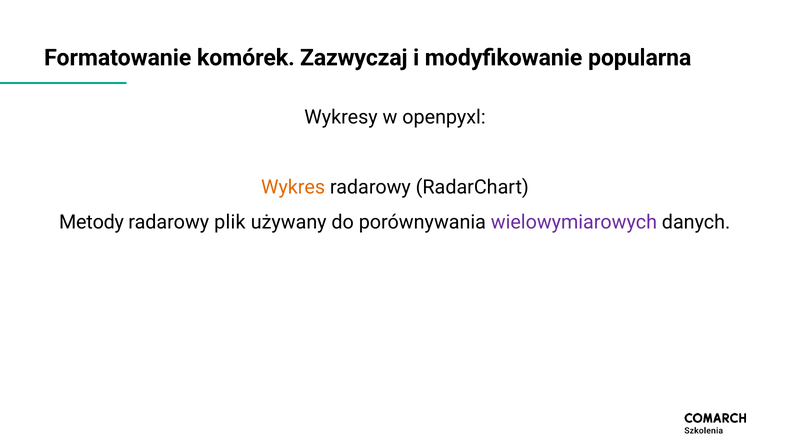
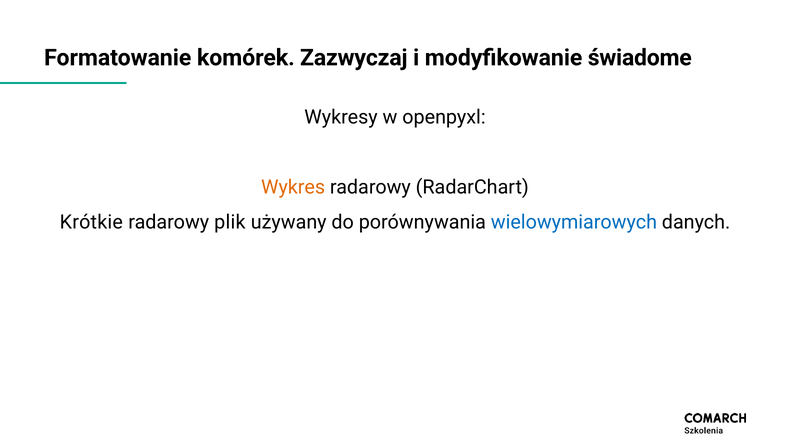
popularna: popularna -> świadome
Metody: Metody -> Krótkie
wielowymiarowych colour: purple -> blue
